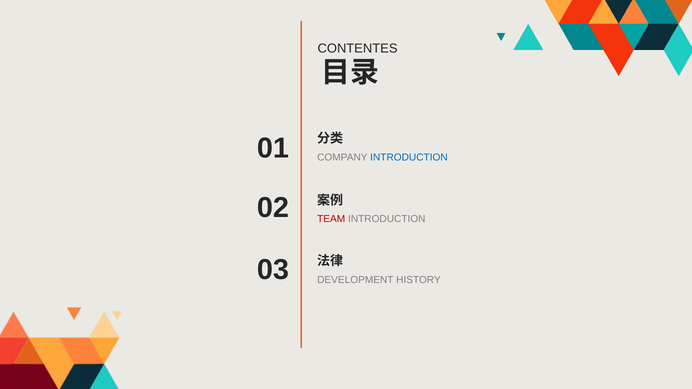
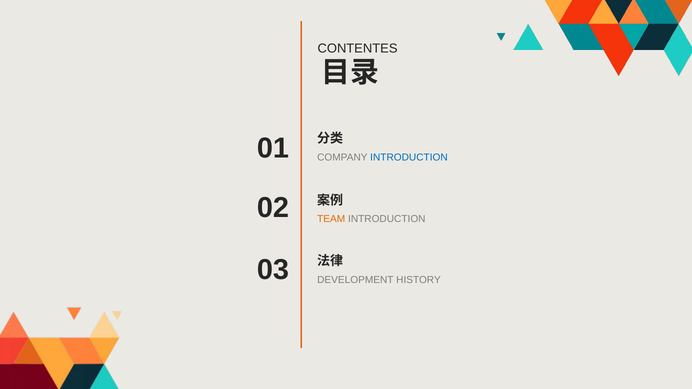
TEAM colour: red -> orange
